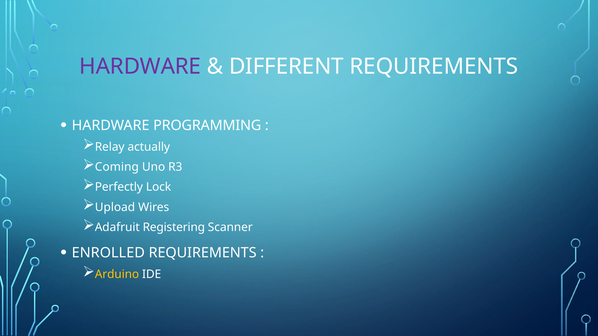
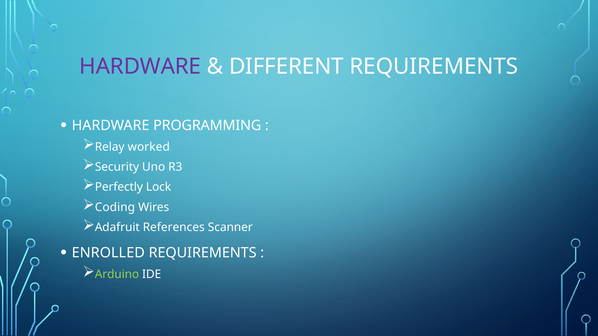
actually: actually -> worked
Coming: Coming -> Security
Upload: Upload -> Coding
Registering: Registering -> References
Arduino colour: yellow -> light green
